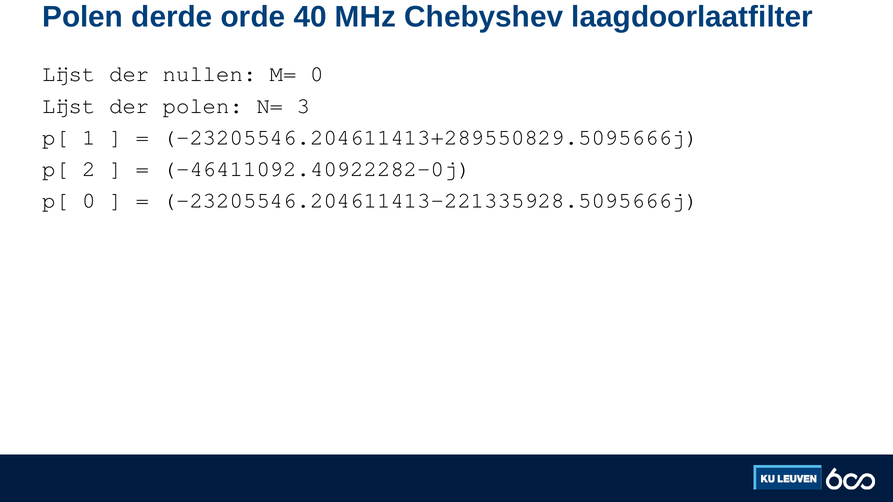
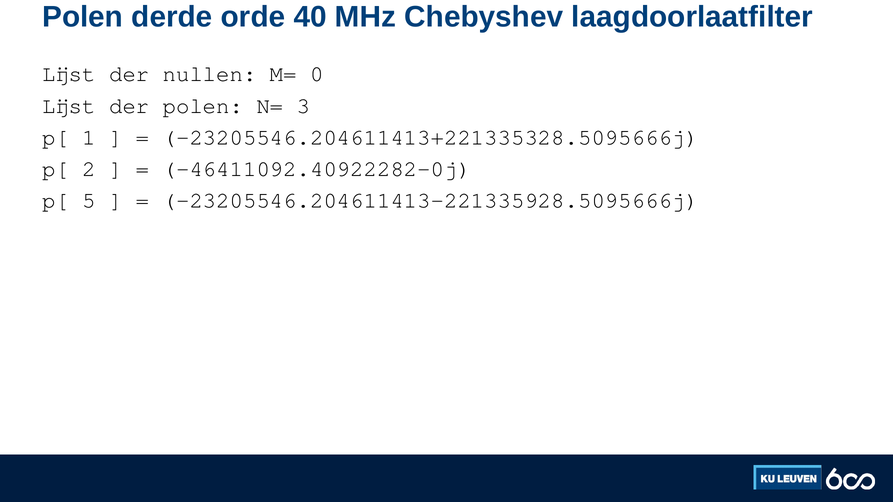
-23205546.204611413+289550829.5095666j: -23205546.204611413+289550829.5095666j -> -23205546.204611413+221335328.5095666j
p[ 0: 0 -> 5
